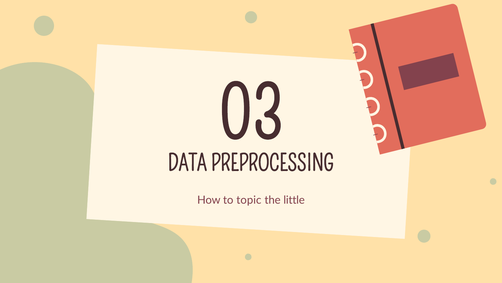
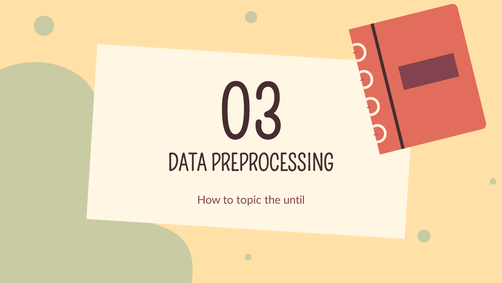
little: little -> until
